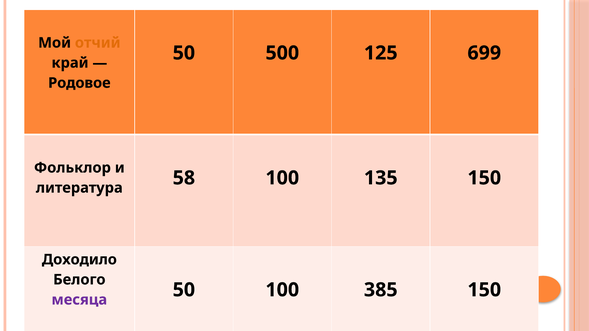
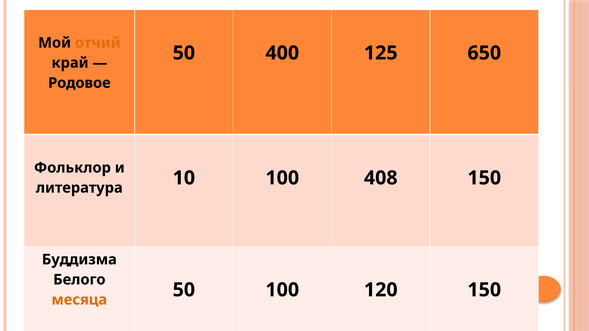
500: 500 -> 400
699: 699 -> 650
58: 58 -> 10
135: 135 -> 408
Доходило: Доходило -> Буддизма
месяца colour: purple -> orange
385: 385 -> 120
